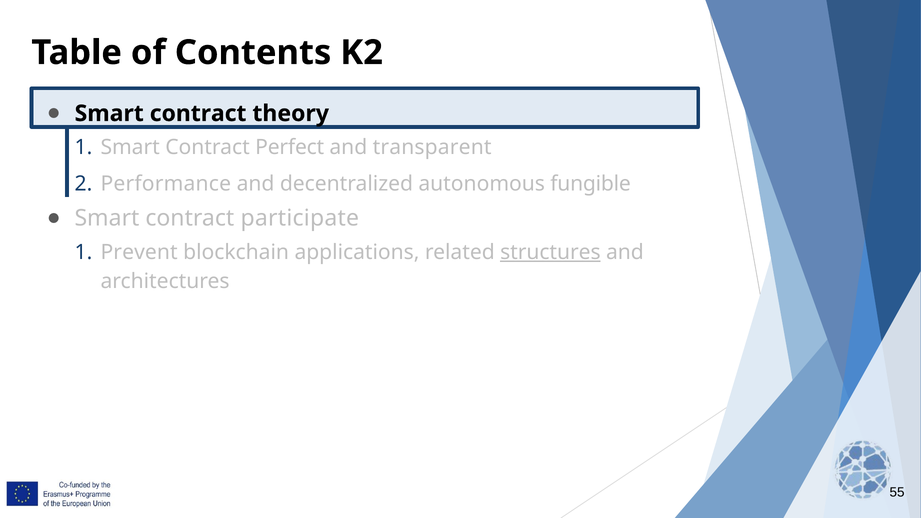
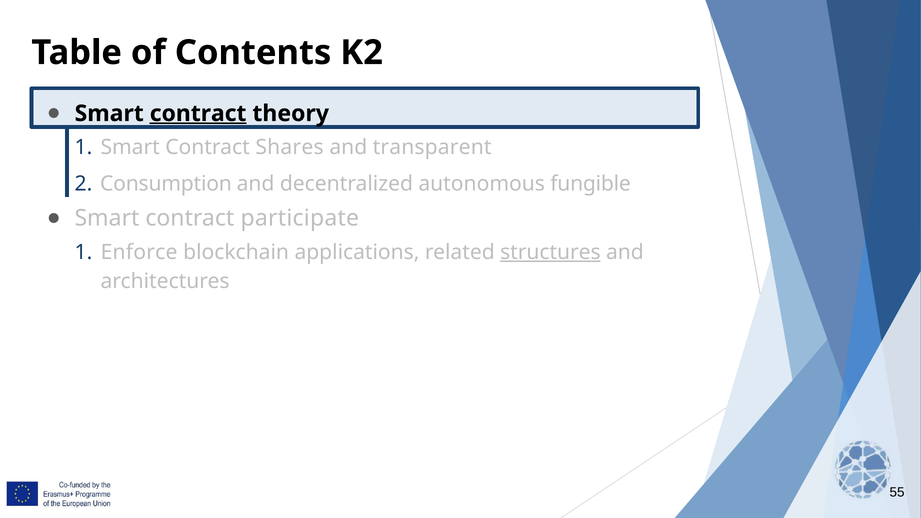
contract at (198, 113) underline: none -> present
Perfect: Perfect -> Shares
Performance: Performance -> Consumption
Prevent: Prevent -> Enforce
